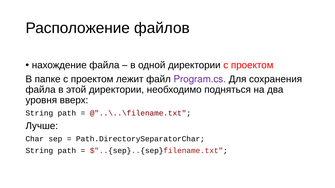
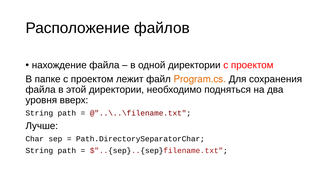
Program.cs colour: purple -> orange
